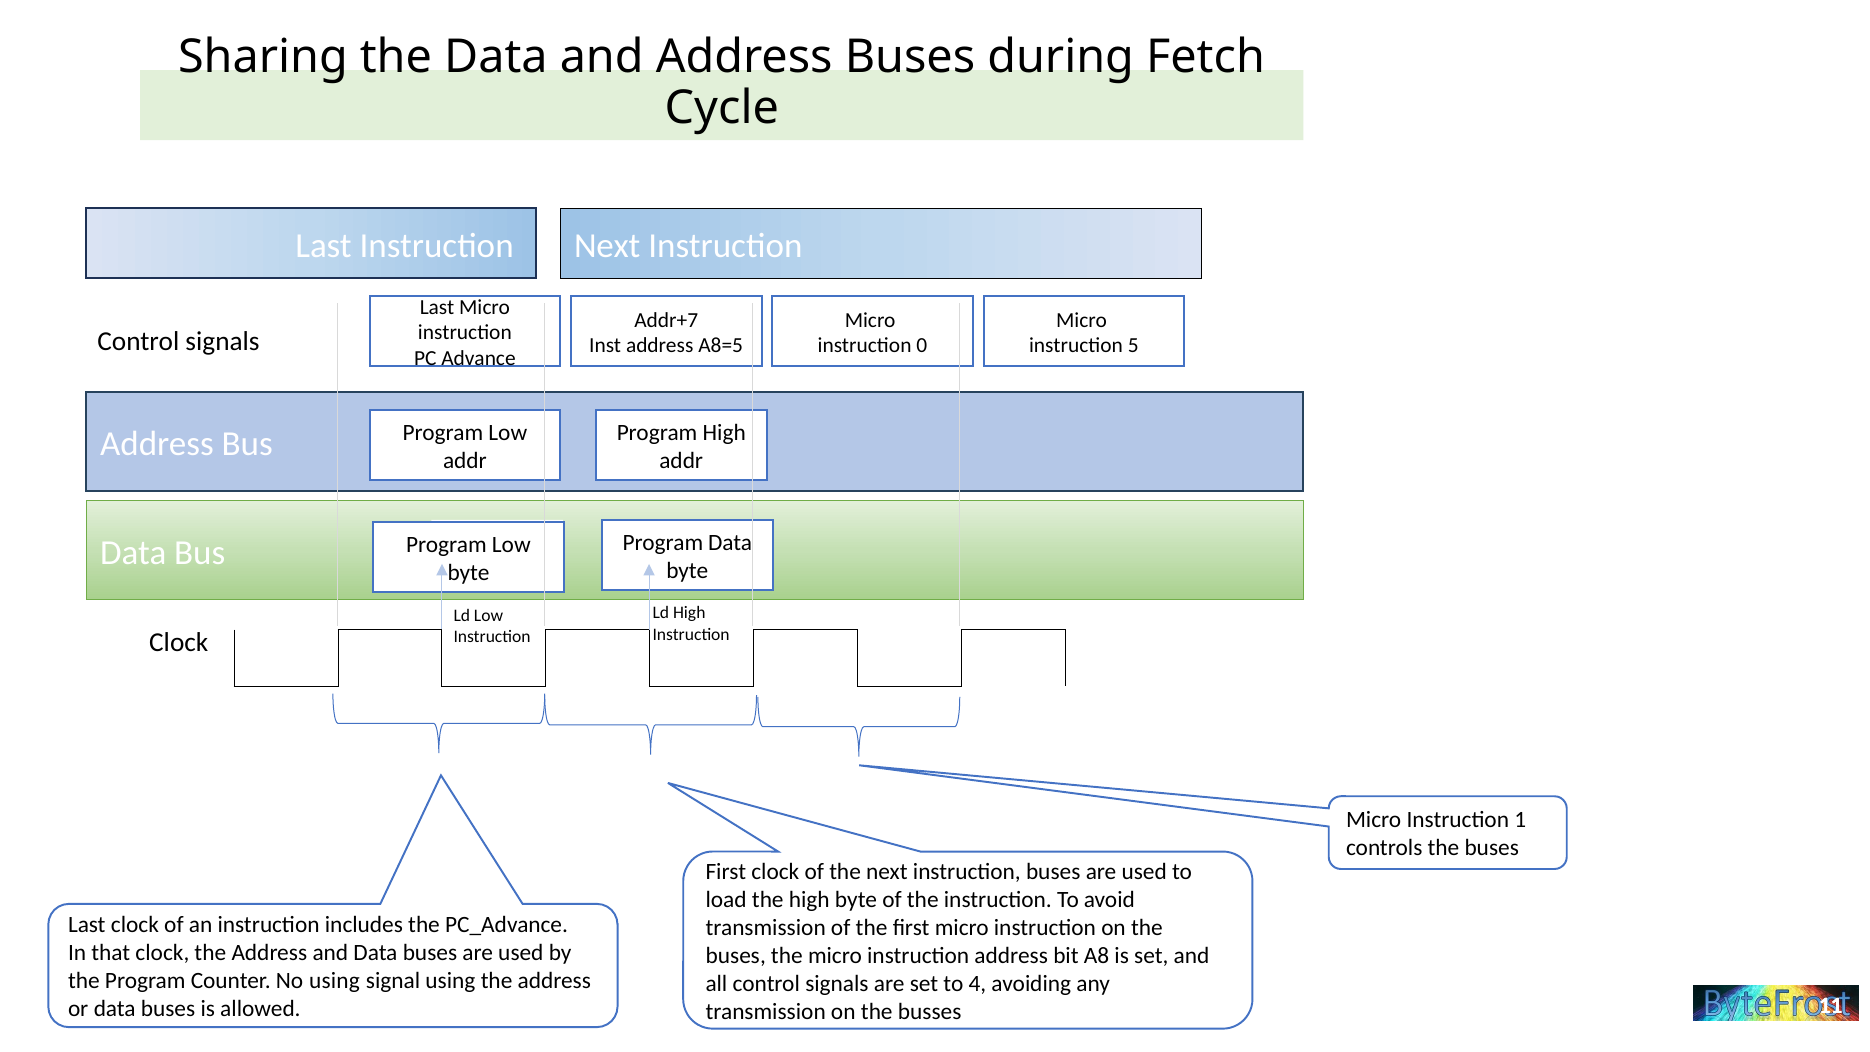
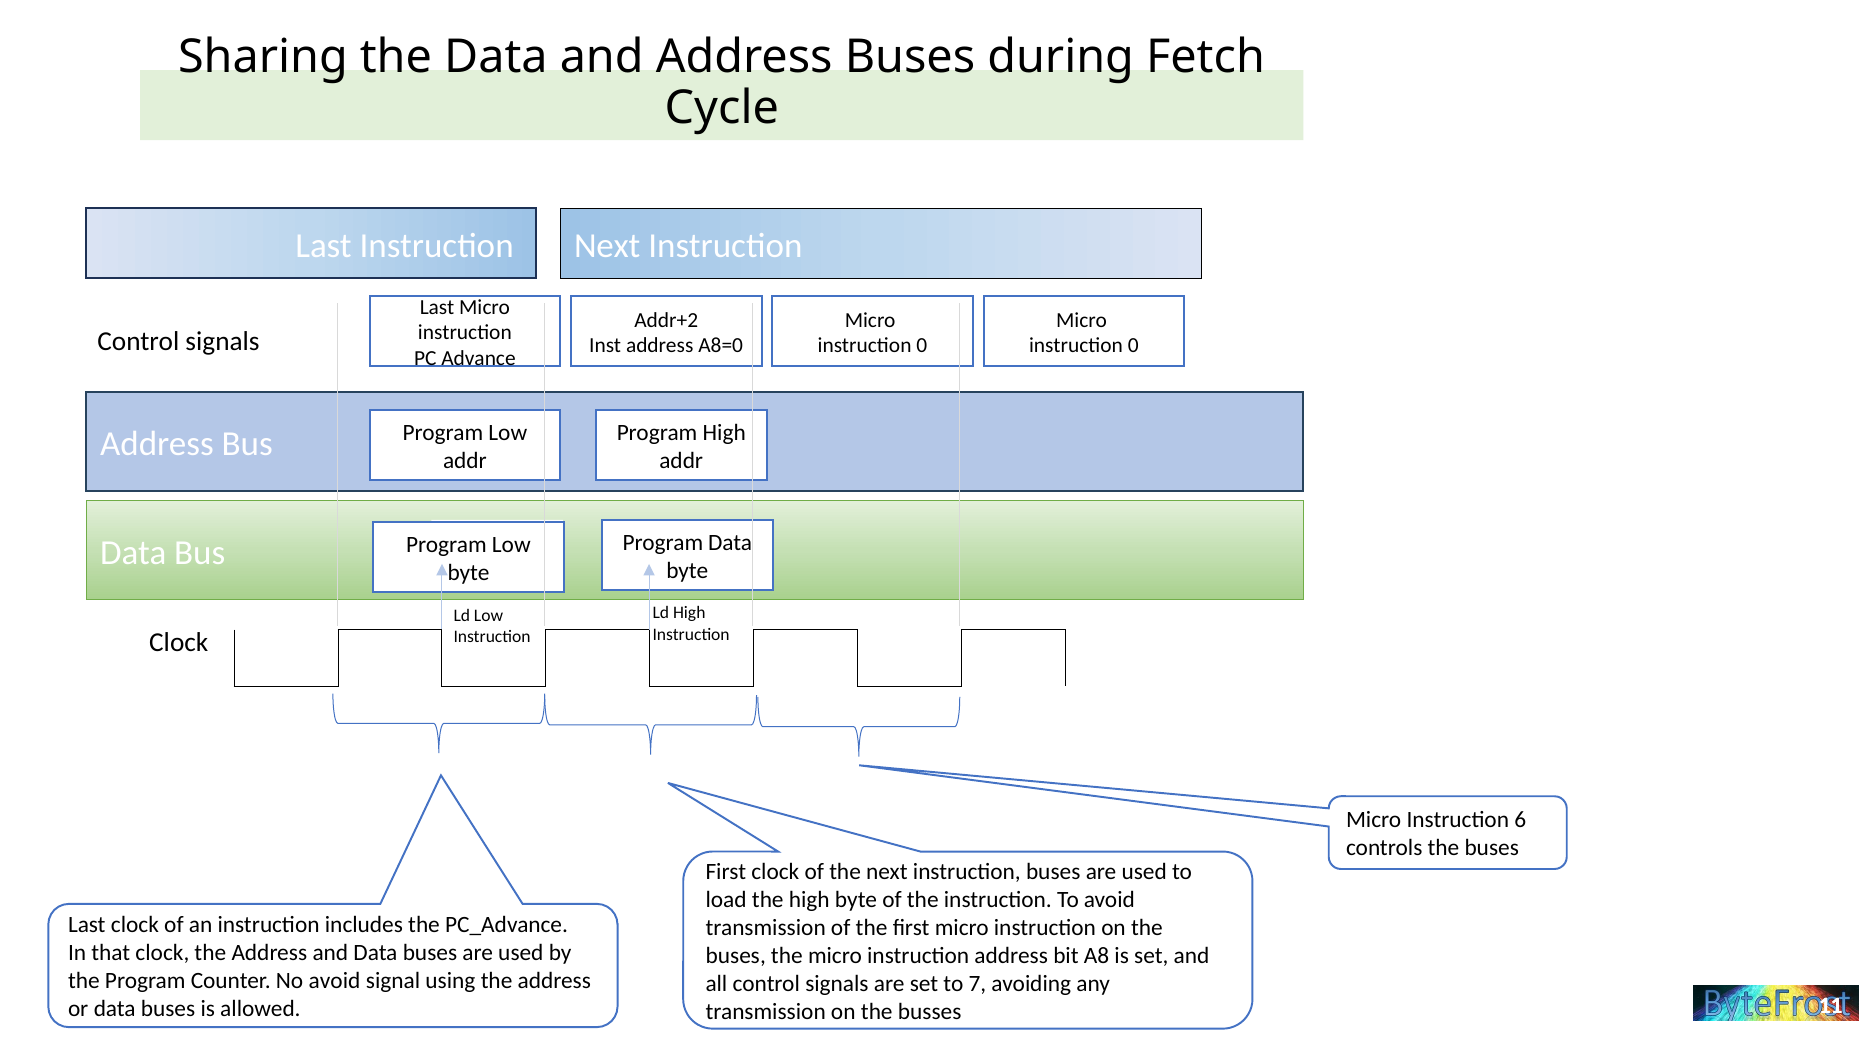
Addr+7: Addr+7 -> Addr+2
A8=5: A8=5 -> A8=0
5 at (1133, 346): 5 -> 0
1: 1 -> 6
No using: using -> avoid
4: 4 -> 7
